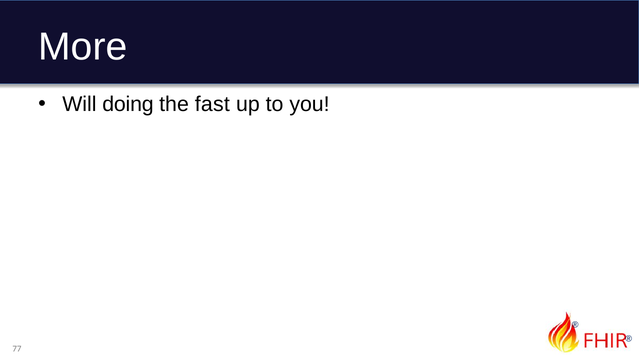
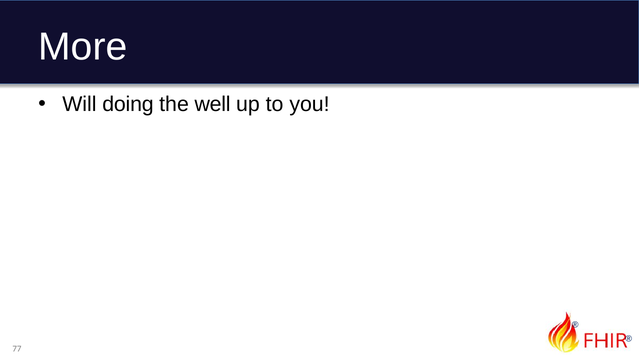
fast: fast -> well
